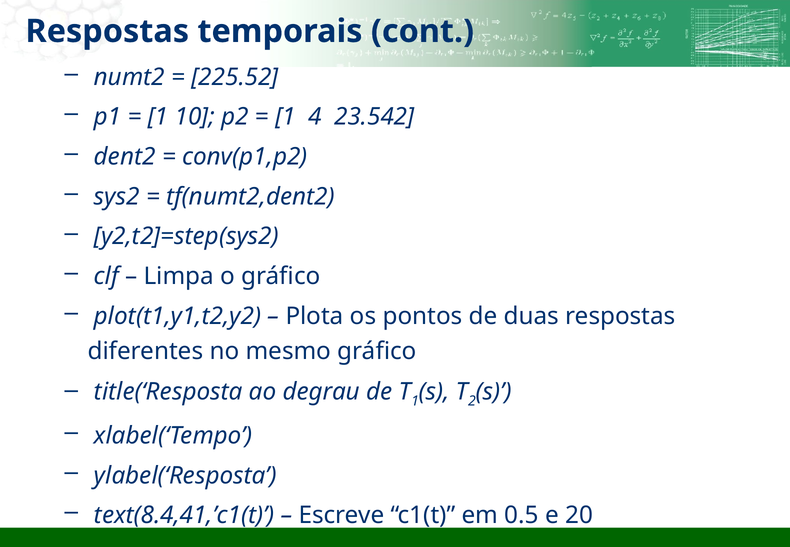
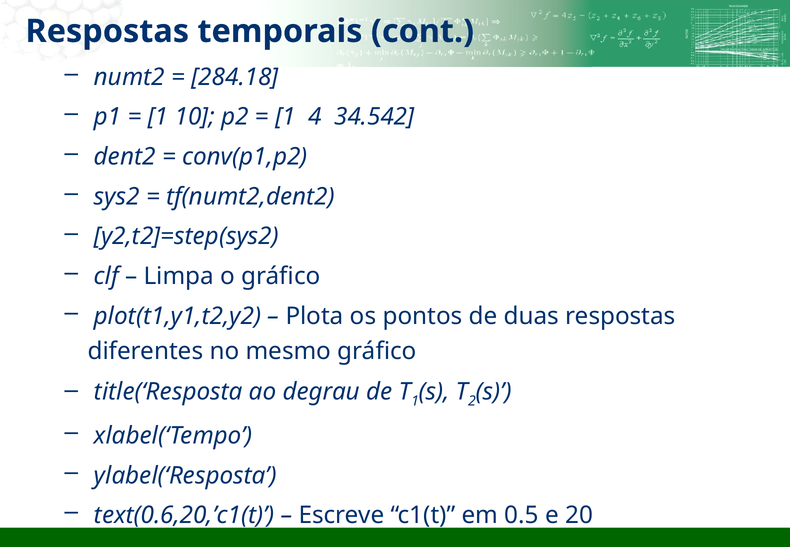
225.52: 225.52 -> 284.18
23.542: 23.542 -> 34.542
text(8.4,41,’c1(t: text(8.4,41,’c1(t -> text(0.6,20,’c1(t
